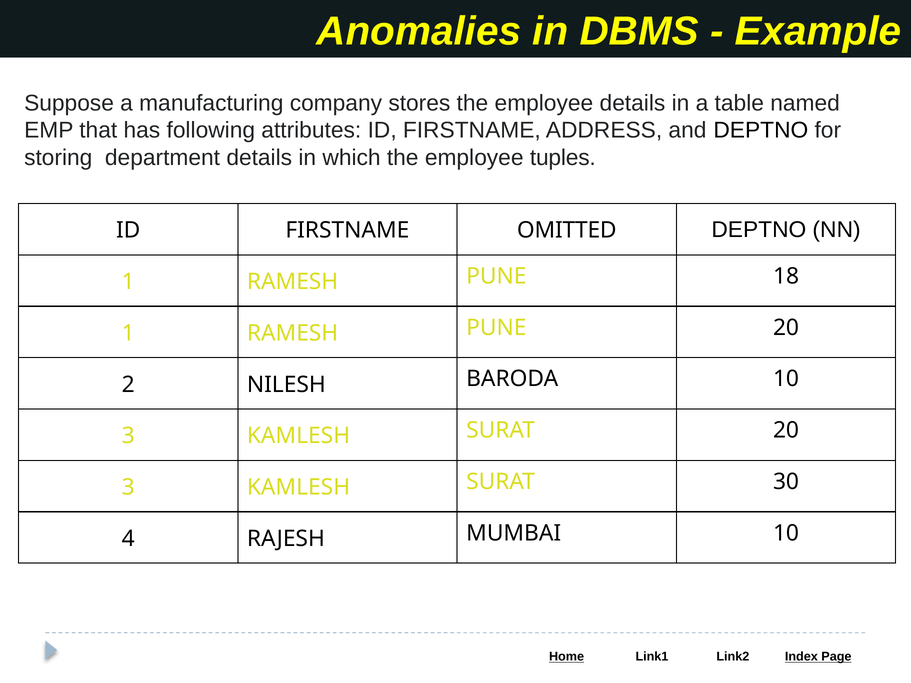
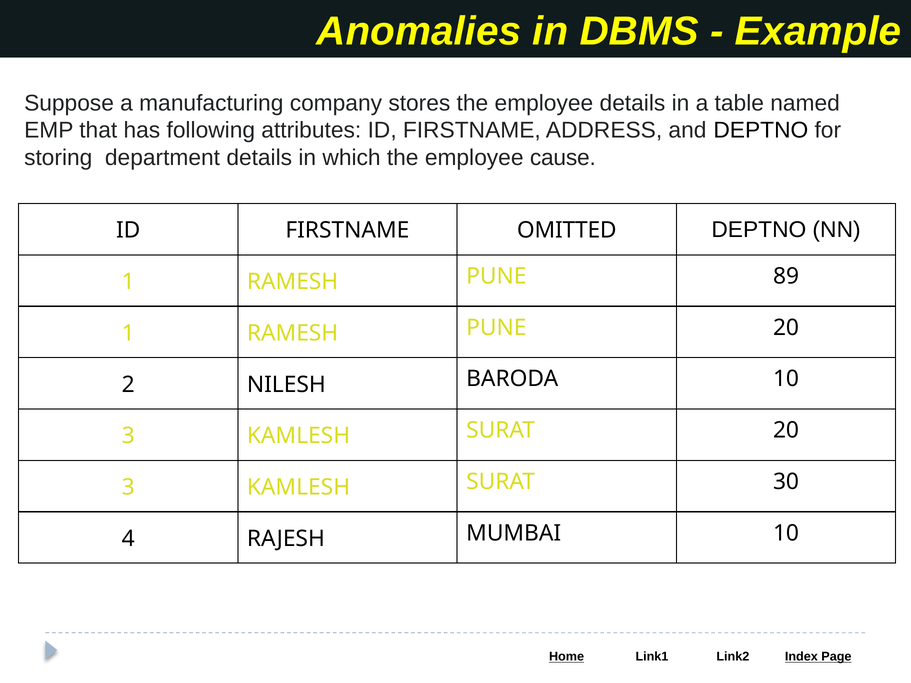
tuples: tuples -> cause
18: 18 -> 89
